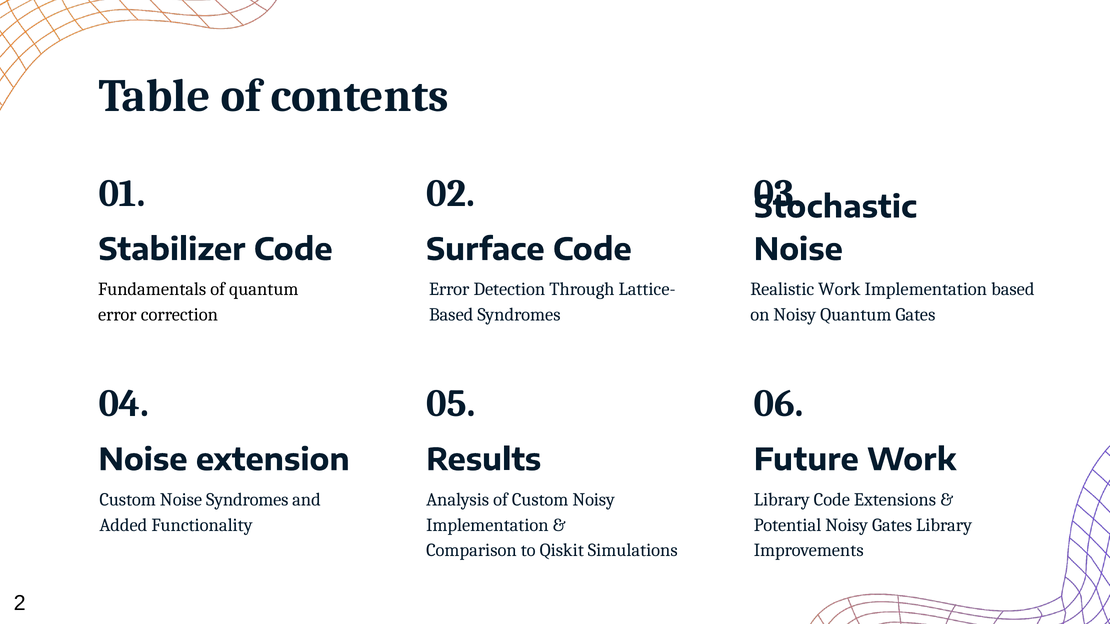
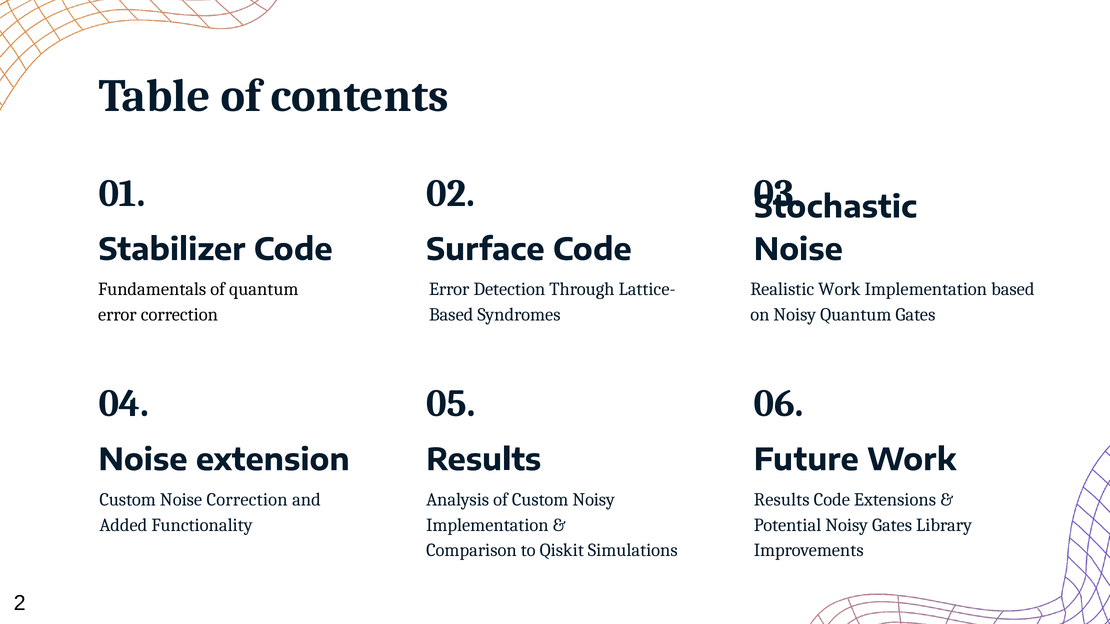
Noise Syndromes: Syndromes -> Correction
Library at (782, 500): Library -> Results
